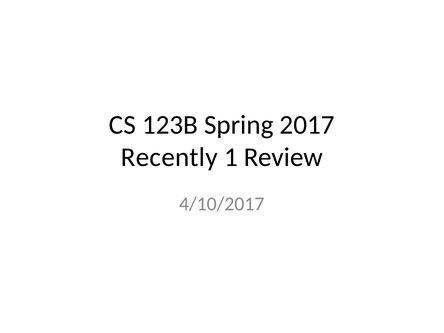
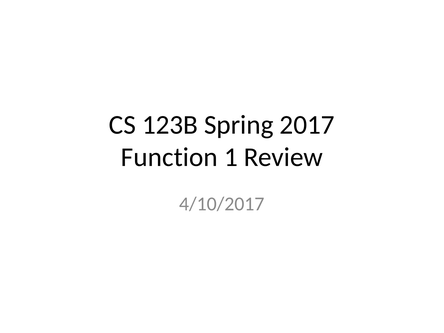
Recently: Recently -> Function
